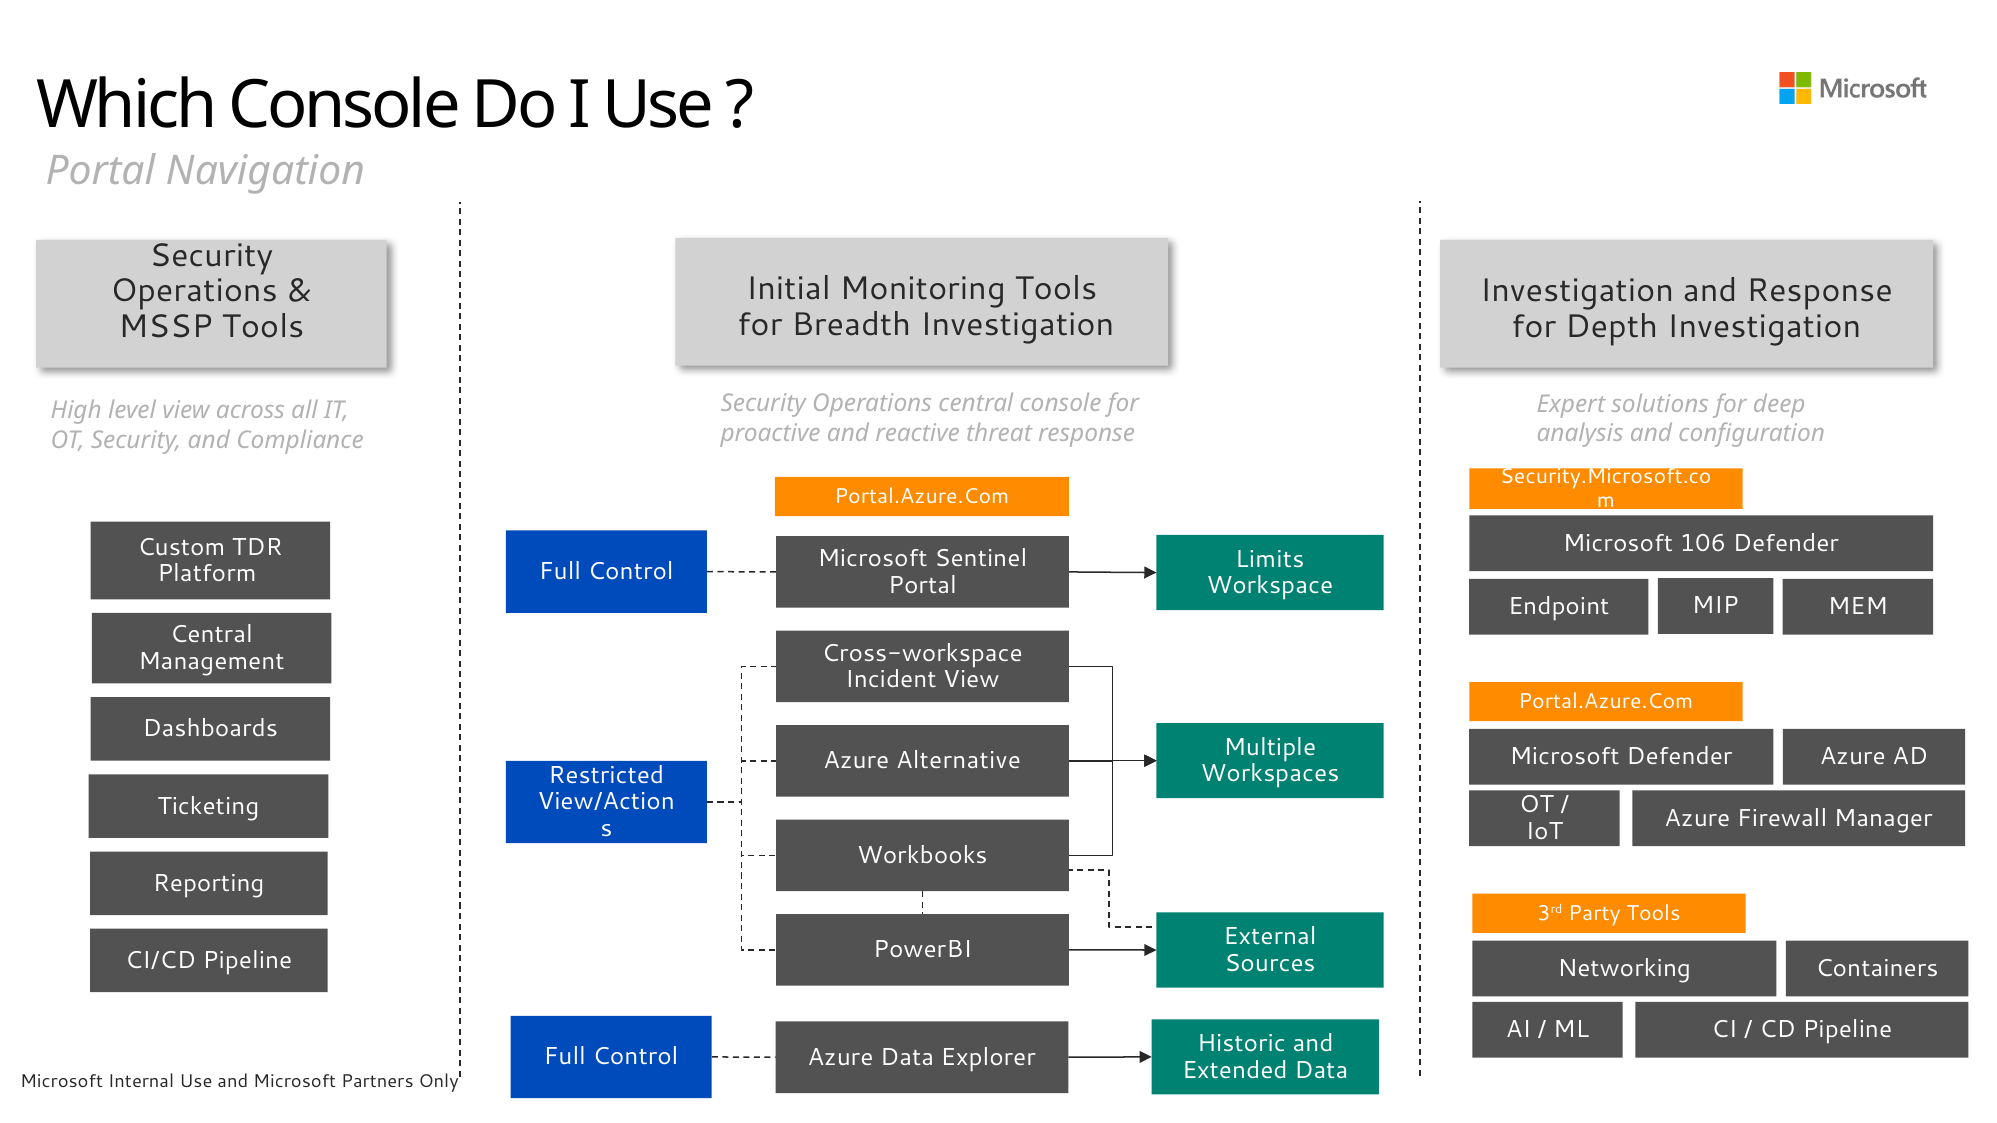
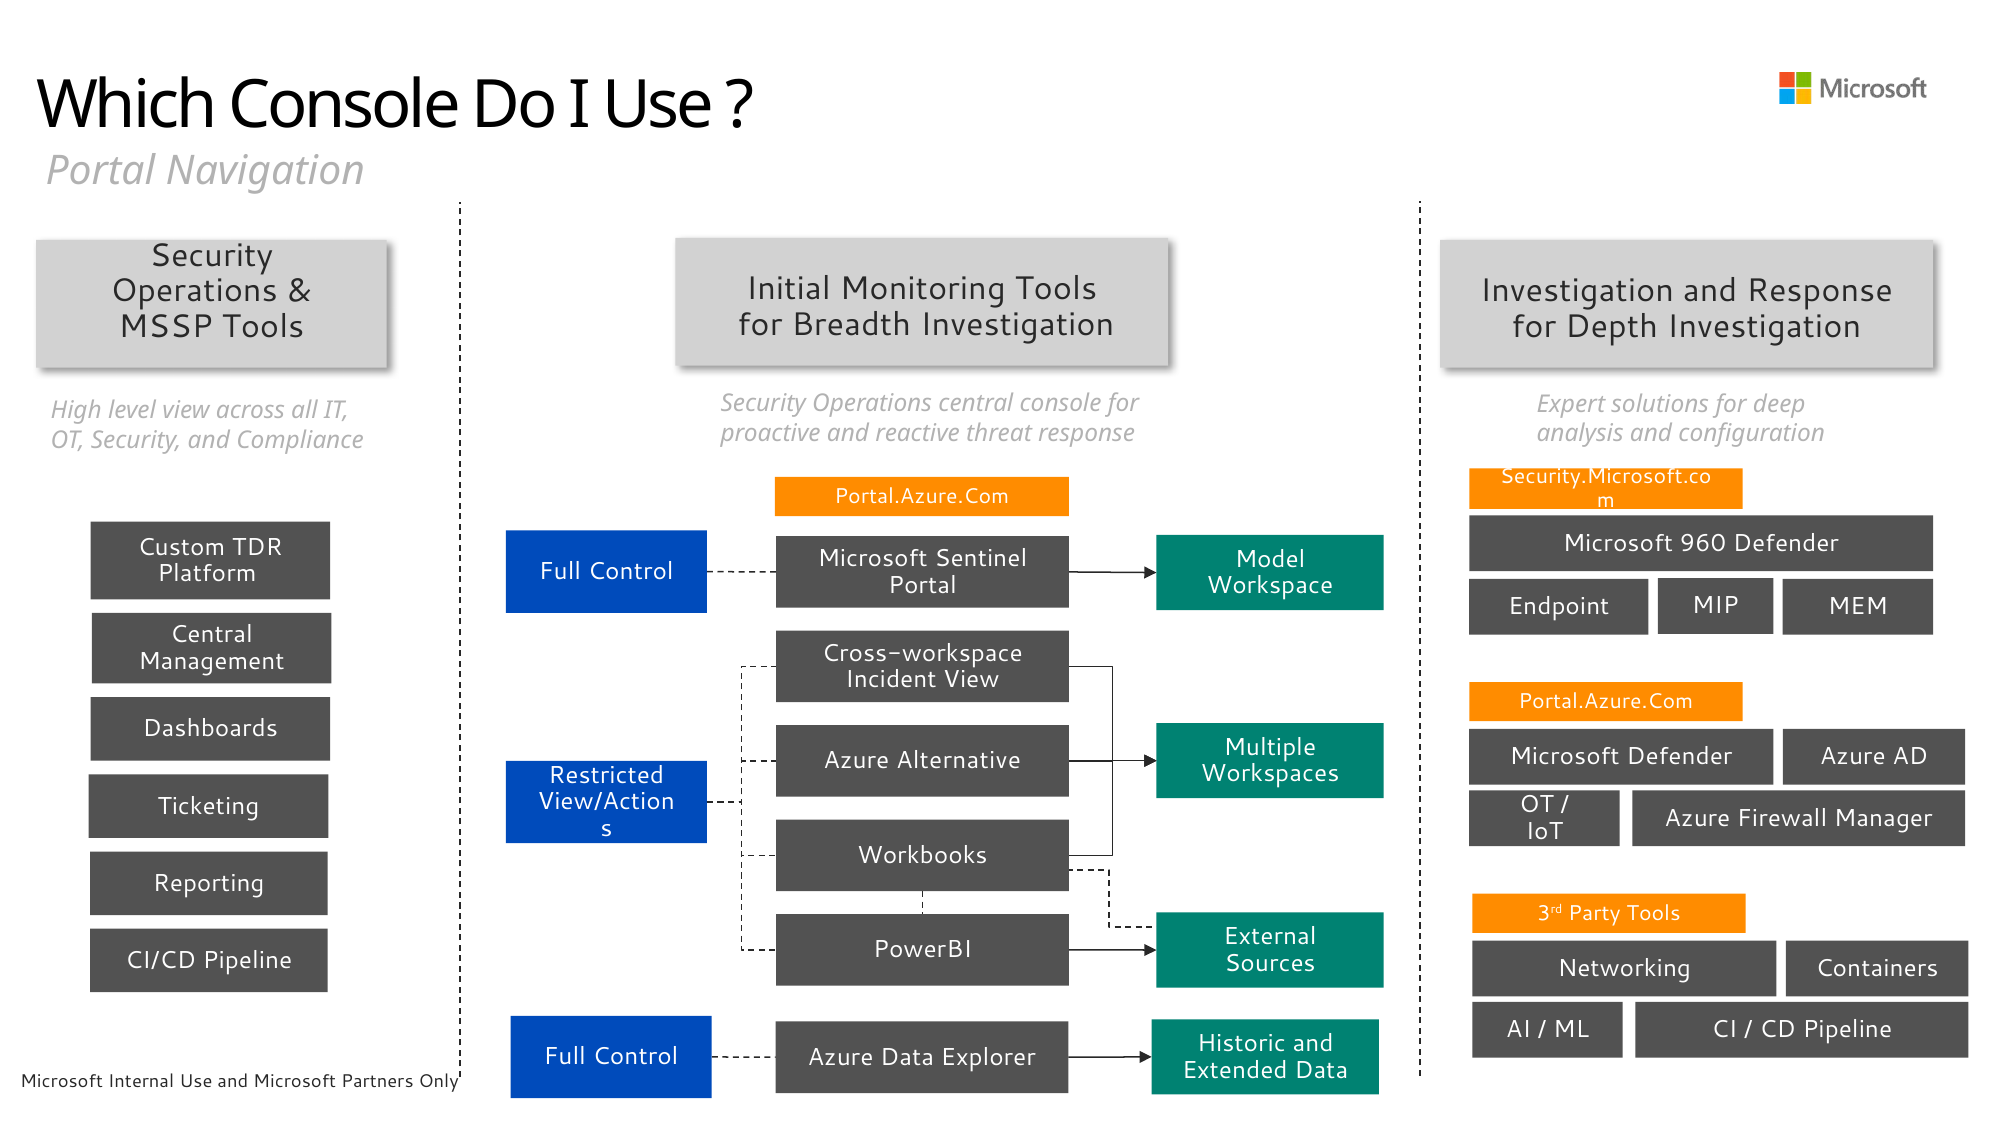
106: 106 -> 960
Limits: Limits -> Model
